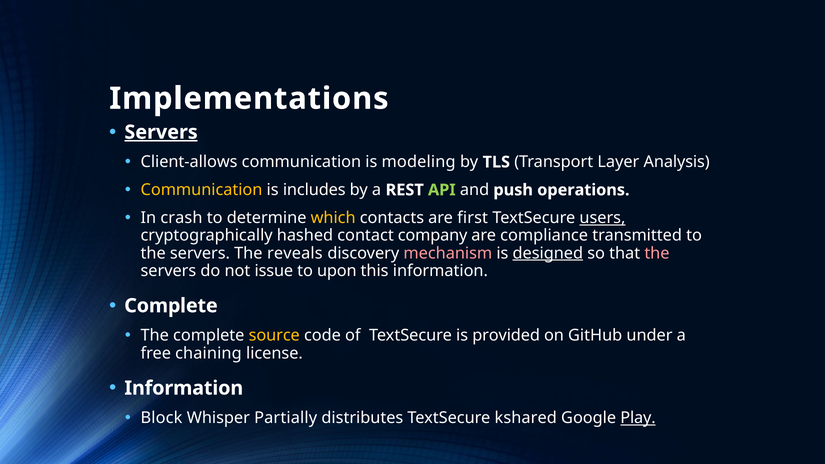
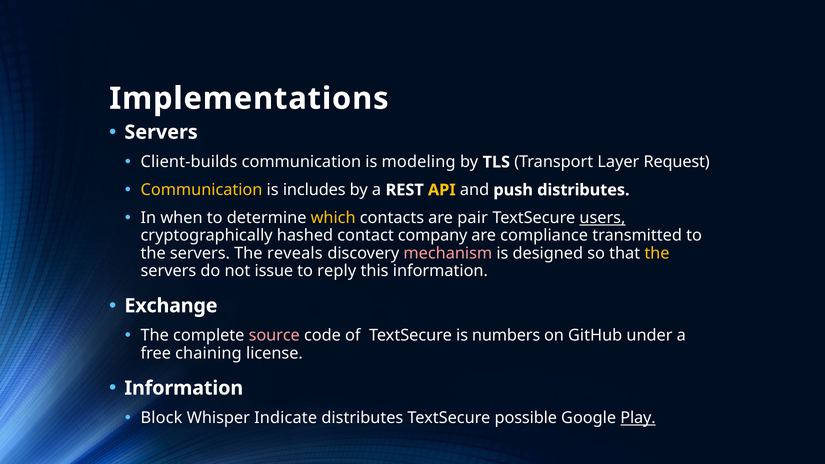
Servers at (161, 132) underline: present -> none
Client-allows: Client-allows -> Client-builds
Analysis: Analysis -> Request
API colour: light green -> yellow
push operations: operations -> distributes
crash: crash -> when
first: first -> pair
designed underline: present -> none
the at (657, 253) colour: pink -> yellow
upon: upon -> reply
Complete at (171, 306): Complete -> Exchange
source colour: yellow -> pink
provided: provided -> numbers
Partially: Partially -> Indicate
kshared: kshared -> possible
